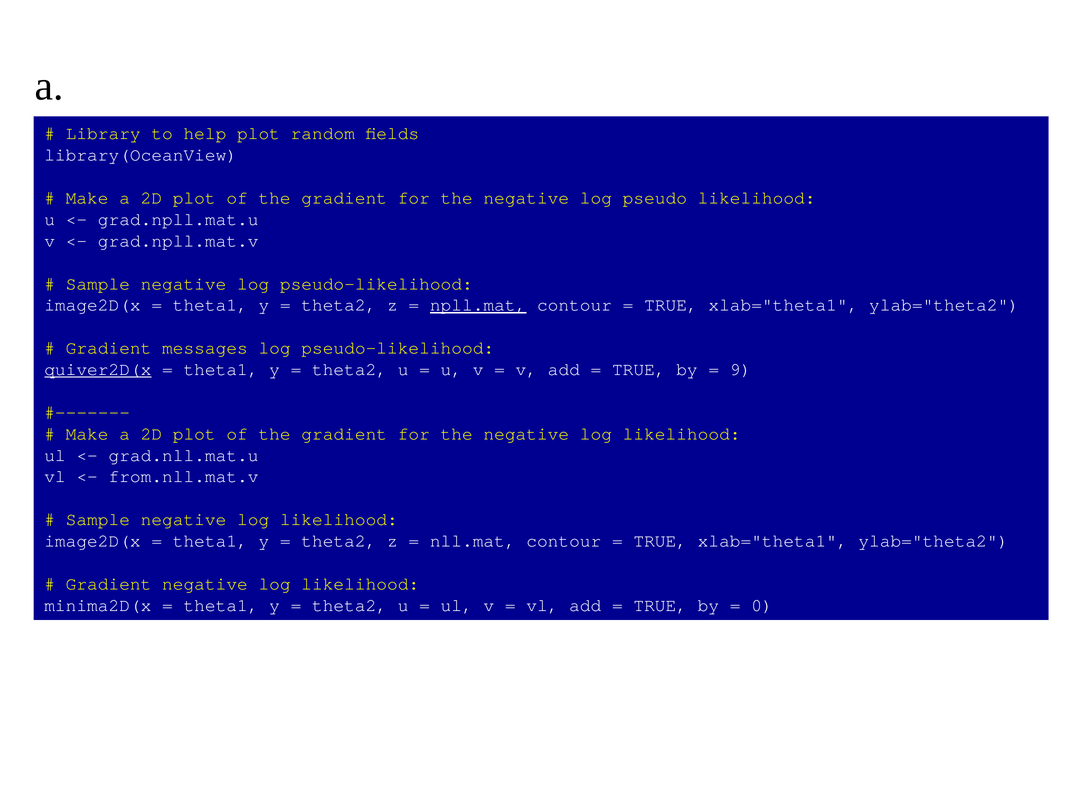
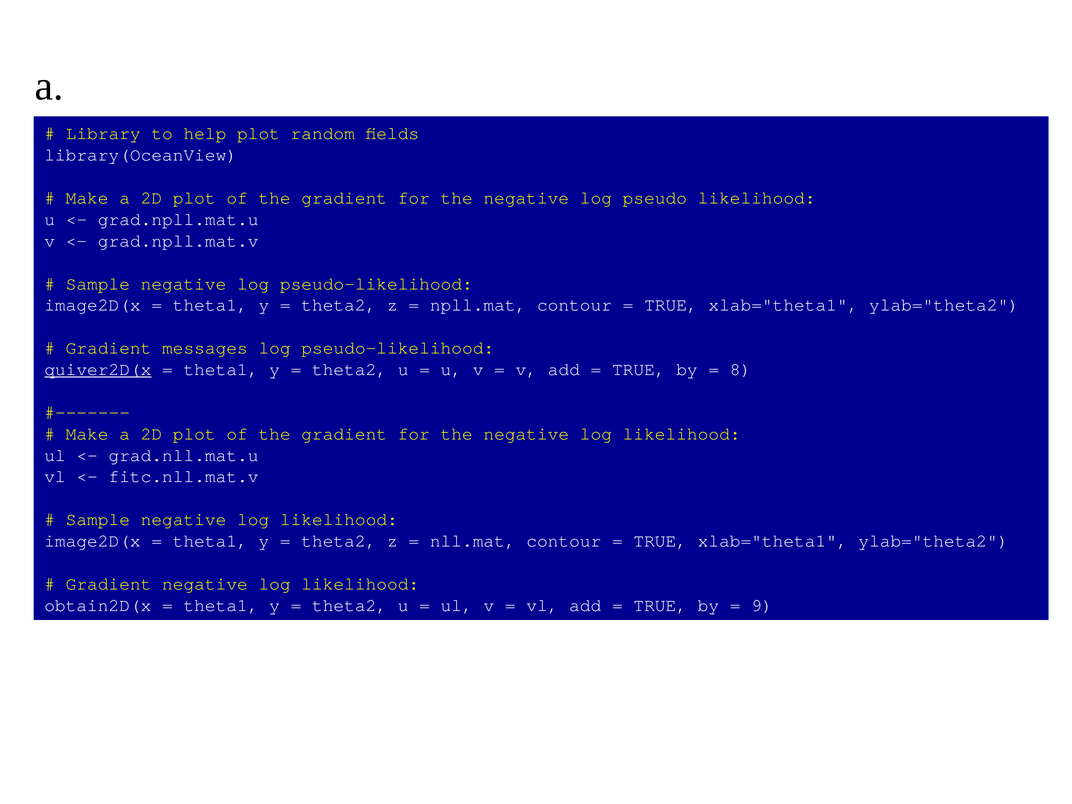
npll.mat underline: present -> none
9: 9 -> 8
from.nll.mat.v: from.nll.mat.v -> fitc.nll.mat.v
minima2D(x: minima2D(x -> obtain2D(x
0: 0 -> 9
